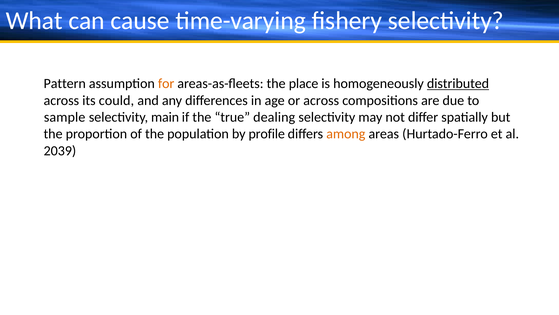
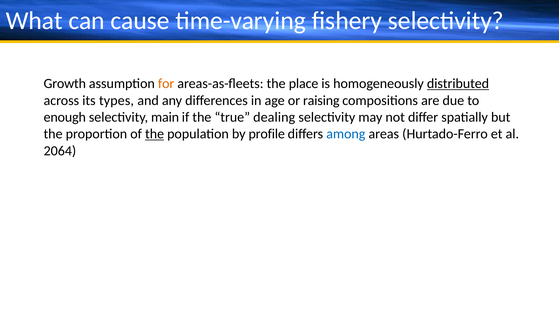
Pattern: Pattern -> Growth
could: could -> types
or across: across -> raising
sample: sample -> enough
the at (155, 134) underline: none -> present
among colour: orange -> blue
2039: 2039 -> 2064
